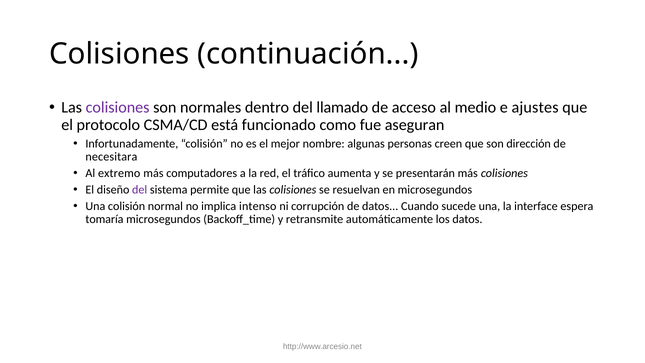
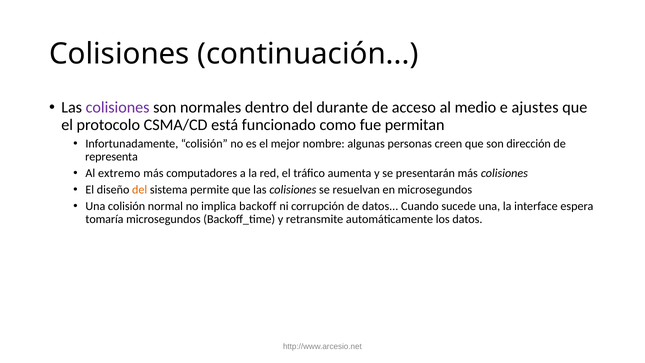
llamado: llamado -> durante
aseguran: aseguran -> permitan
necesitara: necesitara -> representa
del at (140, 190) colour: purple -> orange
intenso: intenso -> backoff
